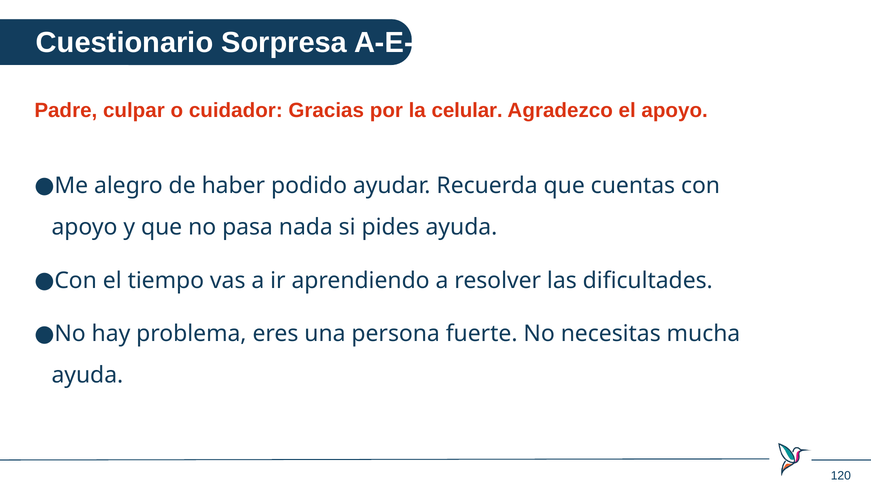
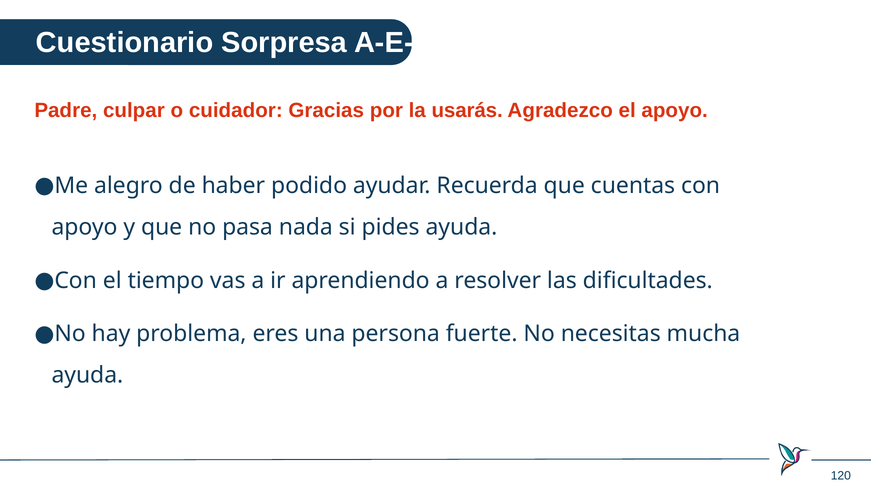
celular: celular -> usarás
